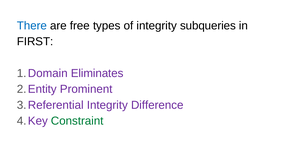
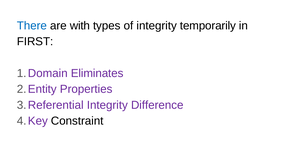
free: free -> with
subqueries: subqueries -> temporarily
Prominent: Prominent -> Properties
Constraint colour: green -> black
